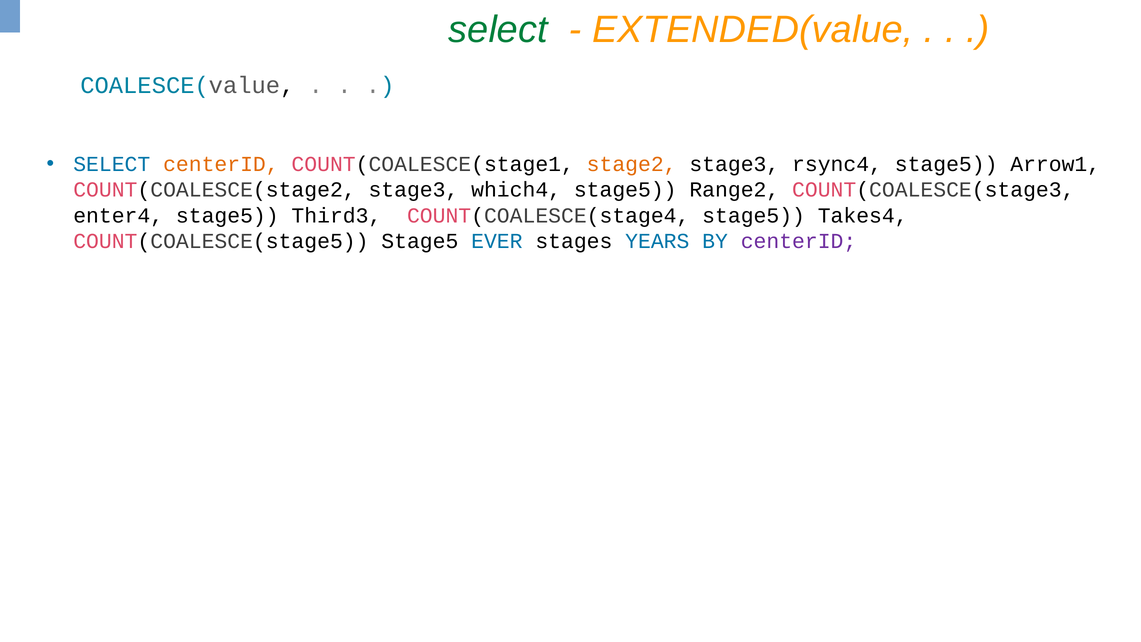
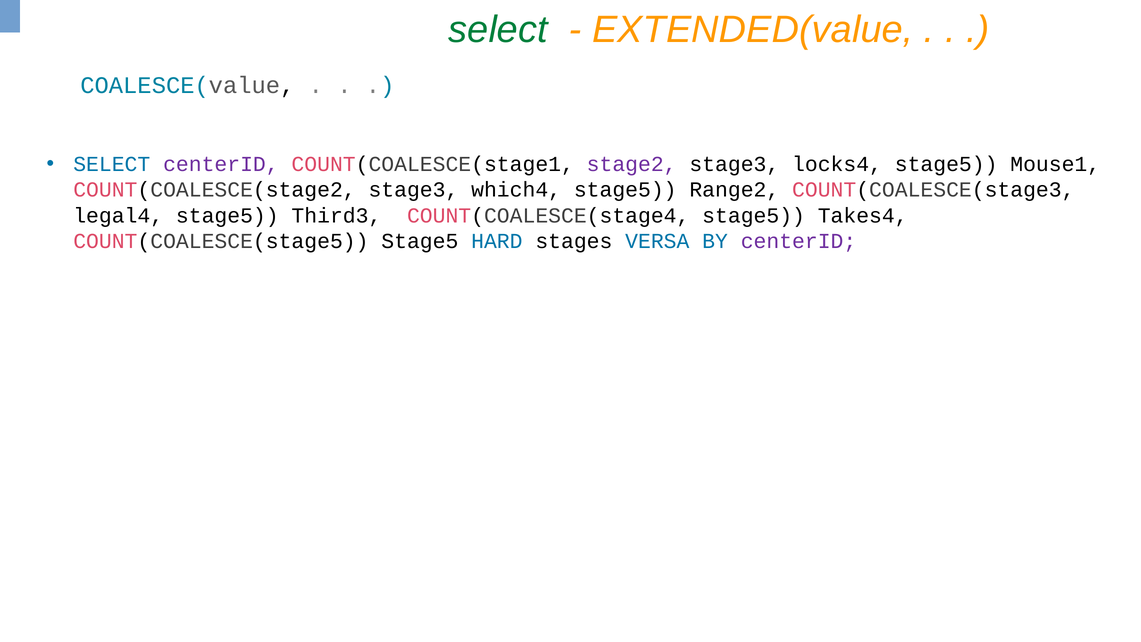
centerID at (221, 164) colour: orange -> purple
stage2 colour: orange -> purple
rsync4: rsync4 -> locks4
Arrow1: Arrow1 -> Mouse1
enter4: enter4 -> legal4
EVER: EVER -> HARD
YEARS: YEARS -> VERSA
